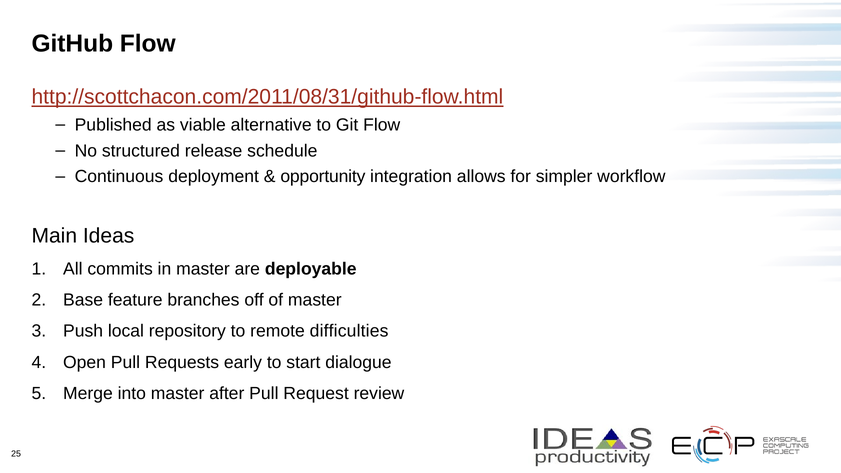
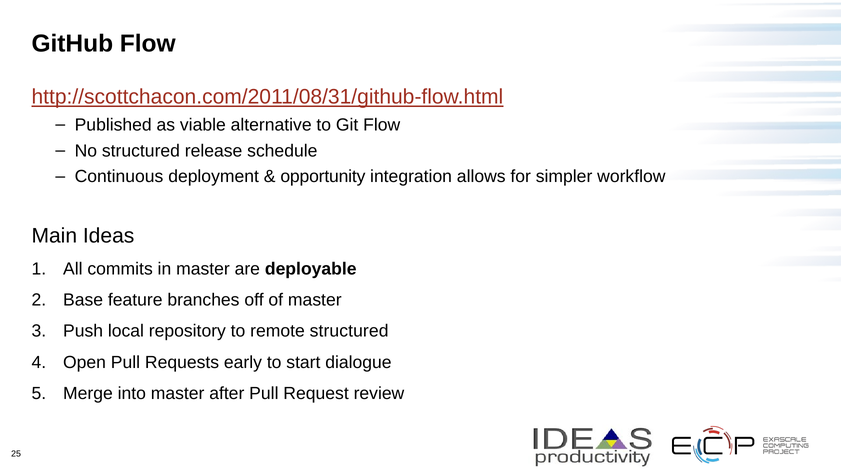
remote difficulties: difficulties -> structured
